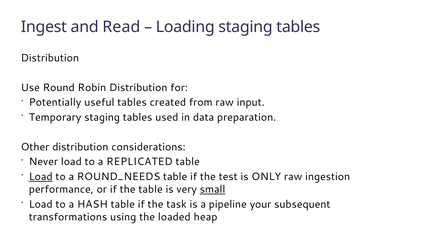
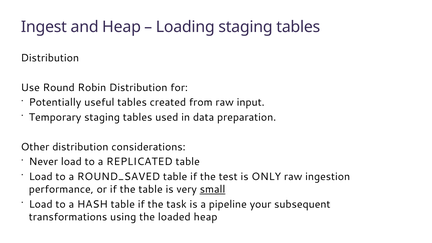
and Read: Read -> Heap
Load at (41, 177) underline: present -> none
ROUND_NEEDS: ROUND_NEEDS -> ROUND_SAVED
